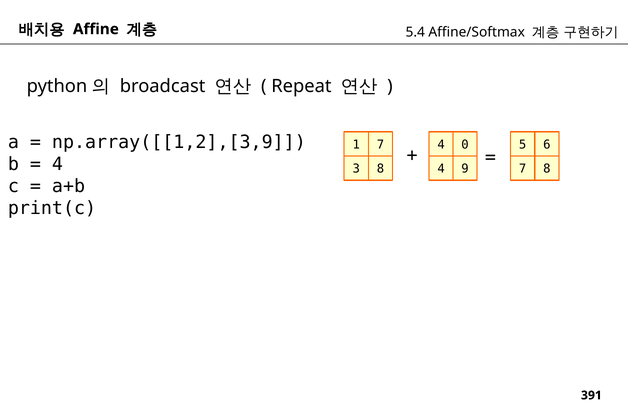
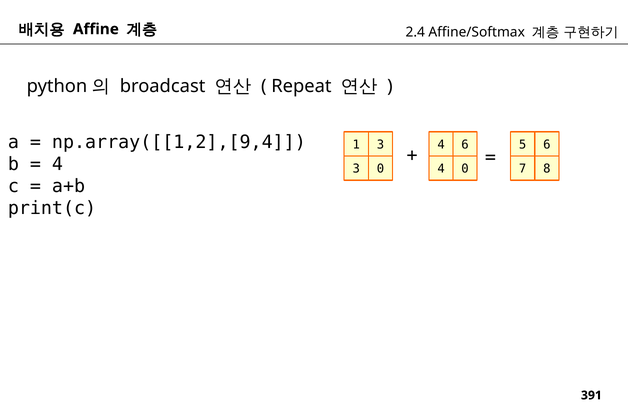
5.4: 5.4 -> 2.4
np.array([[1,2],[3,9: np.array([[1,2],[3,9 -> np.array([[1,2],[9,4
1 7: 7 -> 3
4 0: 0 -> 6
3 8: 8 -> 0
4 9: 9 -> 0
